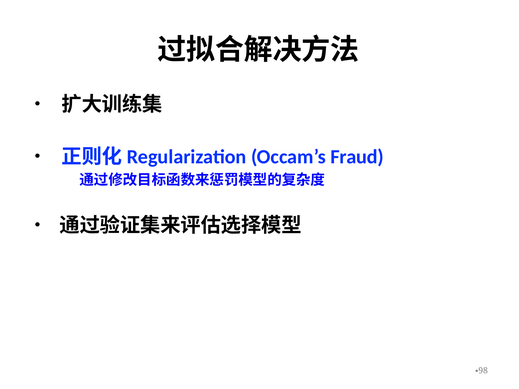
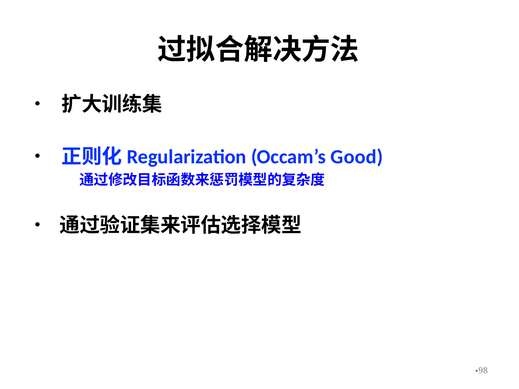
Fraud: Fraud -> Good
